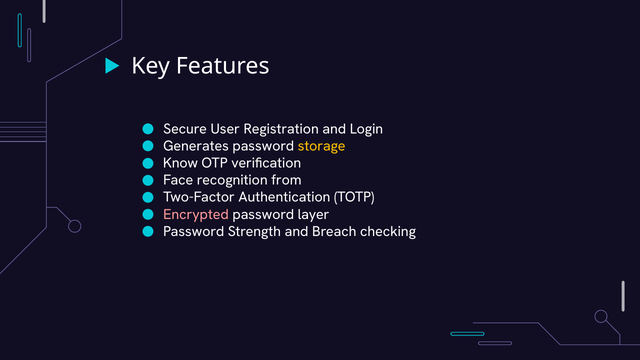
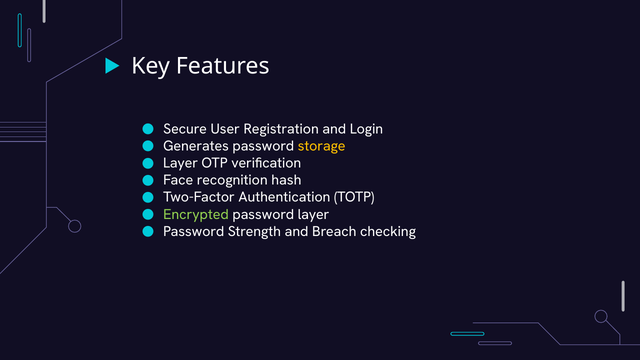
Know at (181, 163): Know -> Layer
from: from -> hash
Encrypted colour: pink -> light green
